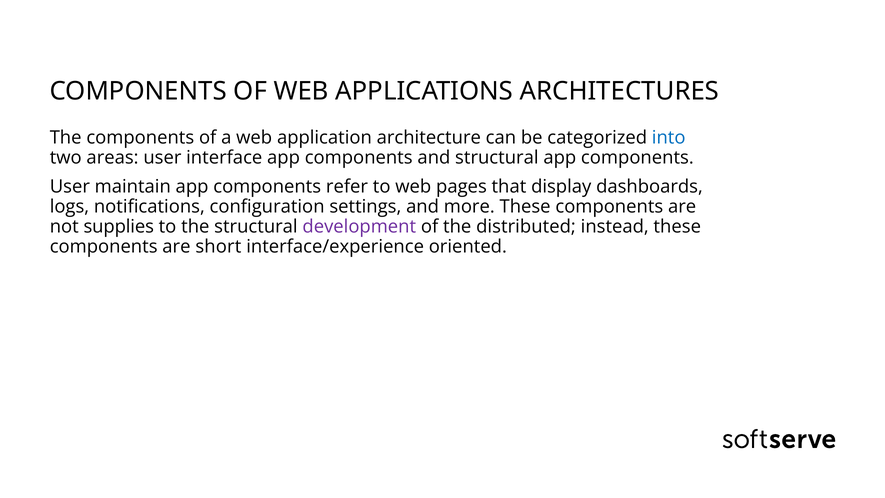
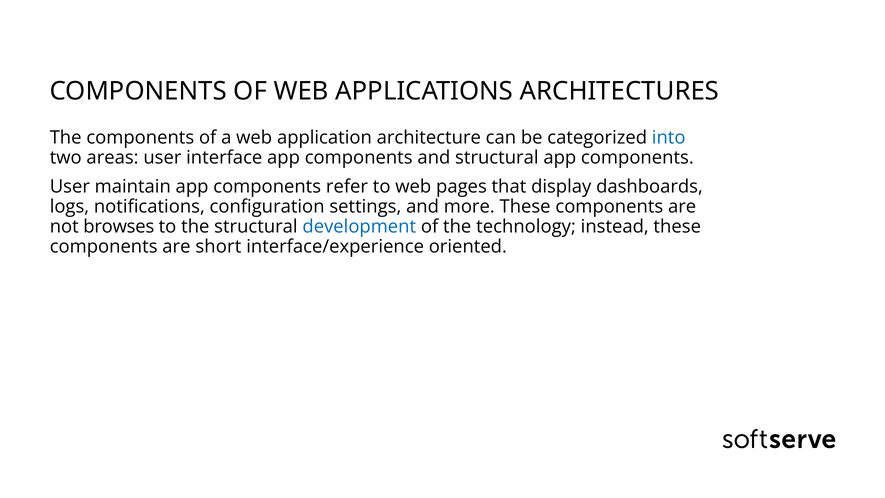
supplies: supplies -> browses
development colour: purple -> blue
distributed: distributed -> technology
